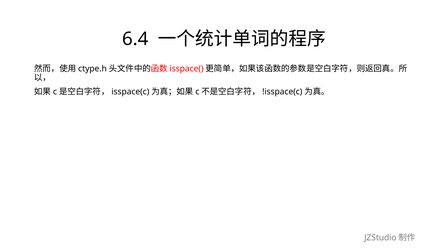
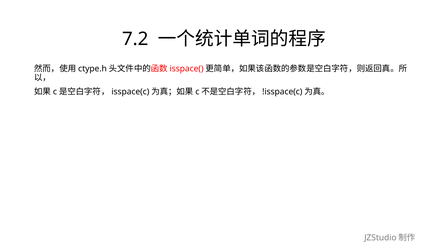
6.4: 6.4 -> 7.2
